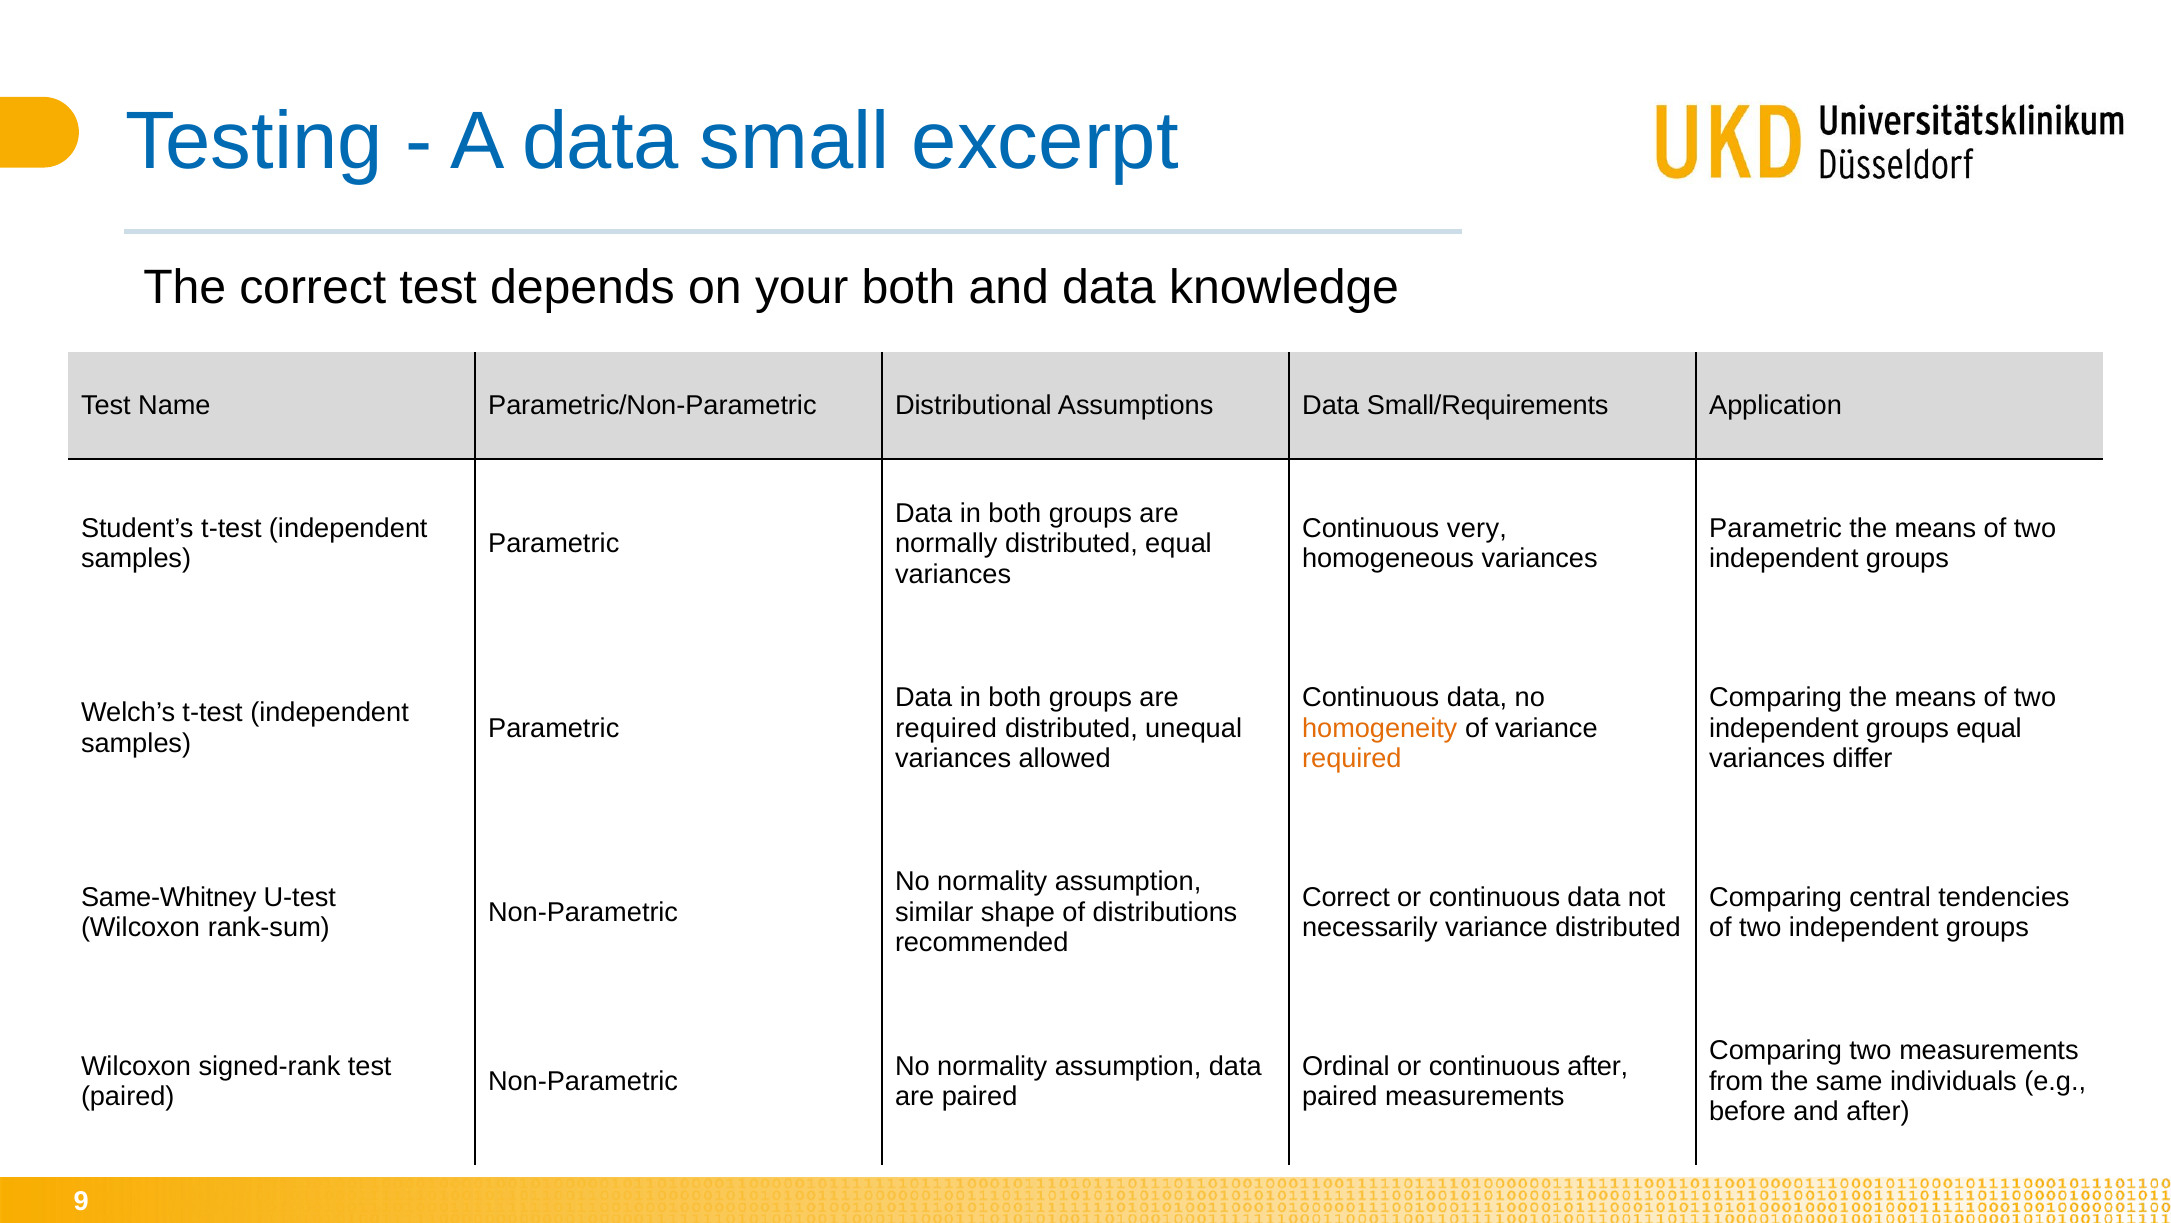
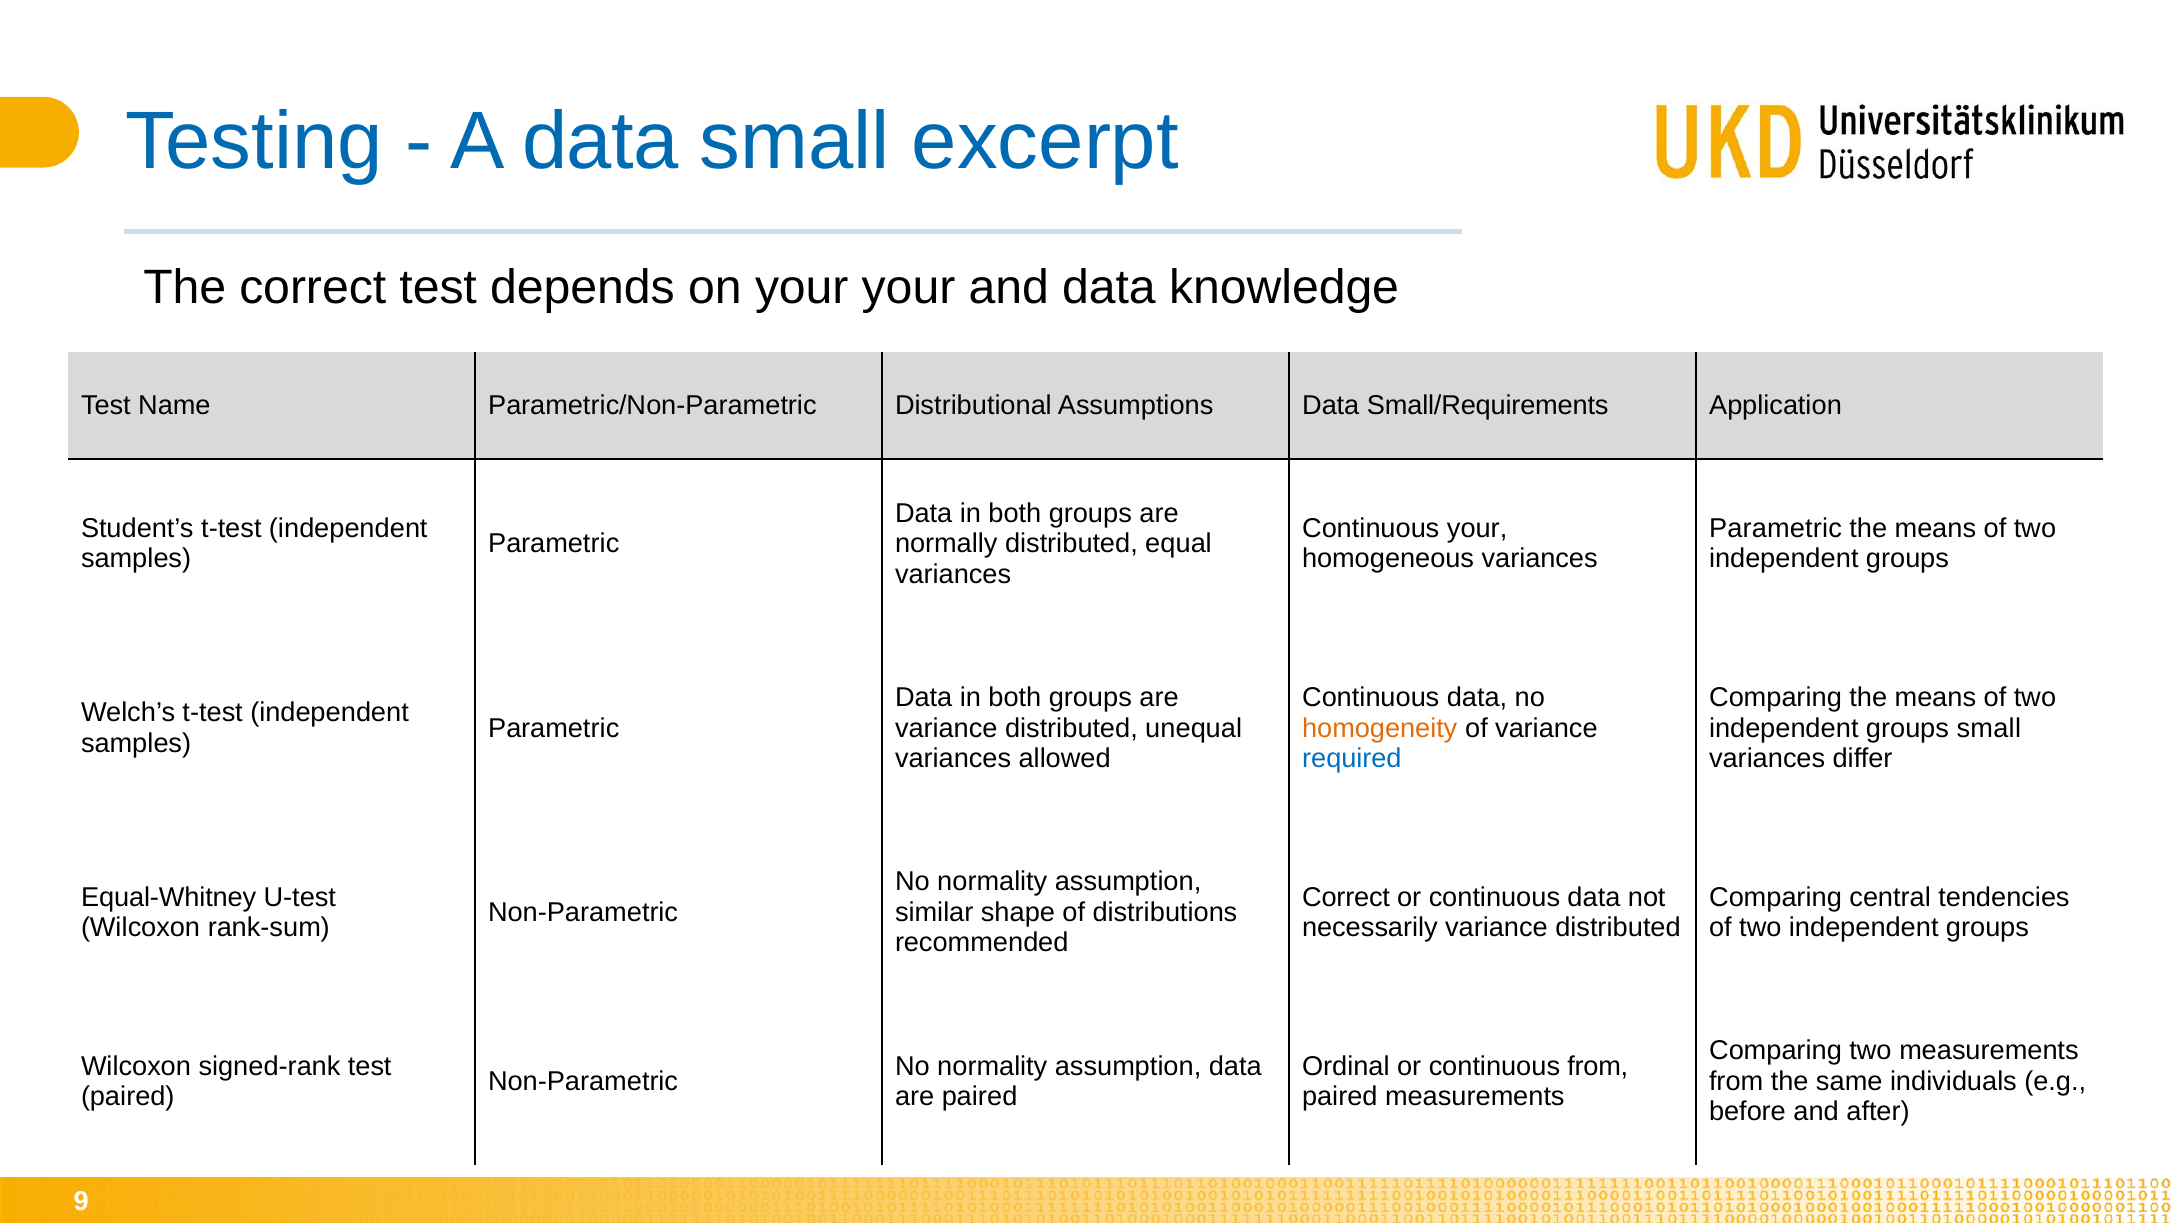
your both: both -> your
Continuous very: very -> your
required at (946, 728): required -> variance
groups equal: equal -> small
required at (1352, 758) colour: orange -> blue
Same-Whitney: Same-Whitney -> Equal-Whitney
continuous after: after -> from
